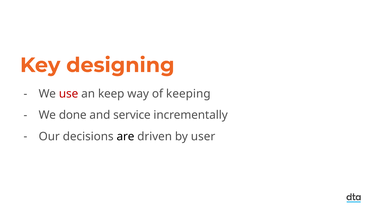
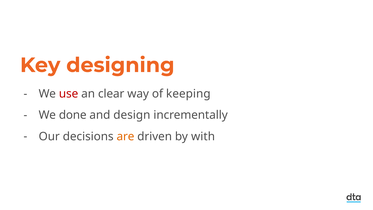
keep: keep -> clear
service: service -> design
are colour: black -> orange
user: user -> with
